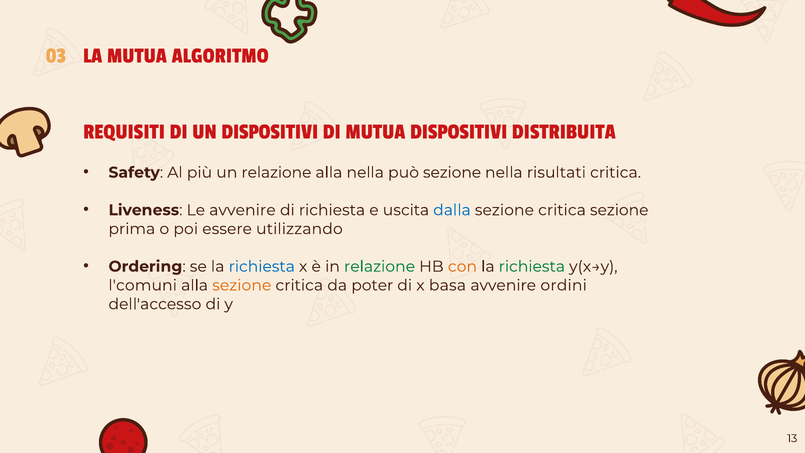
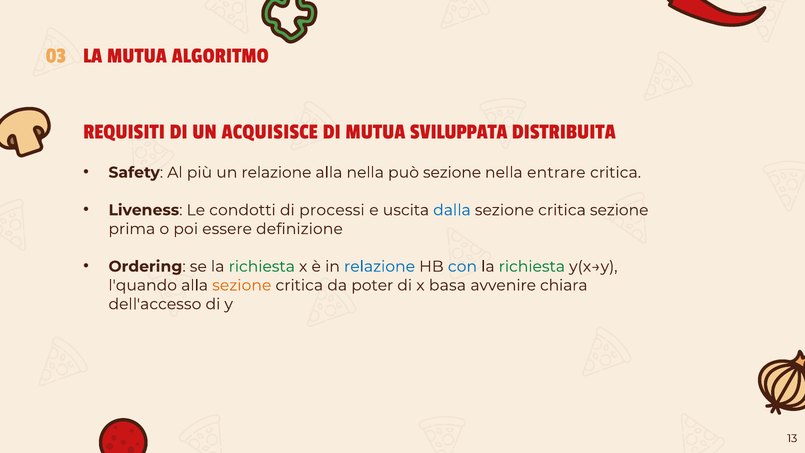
UN DISPOSITIVI: DISPOSITIVI -> ACQUISISCE
MUTUA DISPOSITIVI: DISPOSITIVI -> SVILUPPATA
risultati: risultati -> entrare
Le avvenire: avvenire -> condotti
di richiesta: richiesta -> processi
utilizzando: utilizzando -> definizione
richiesta at (262, 266) colour: blue -> green
relazione at (380, 266) colour: green -> blue
con colour: orange -> blue
l'comuni: l'comuni -> l'quando
ordini: ordini -> chiara
